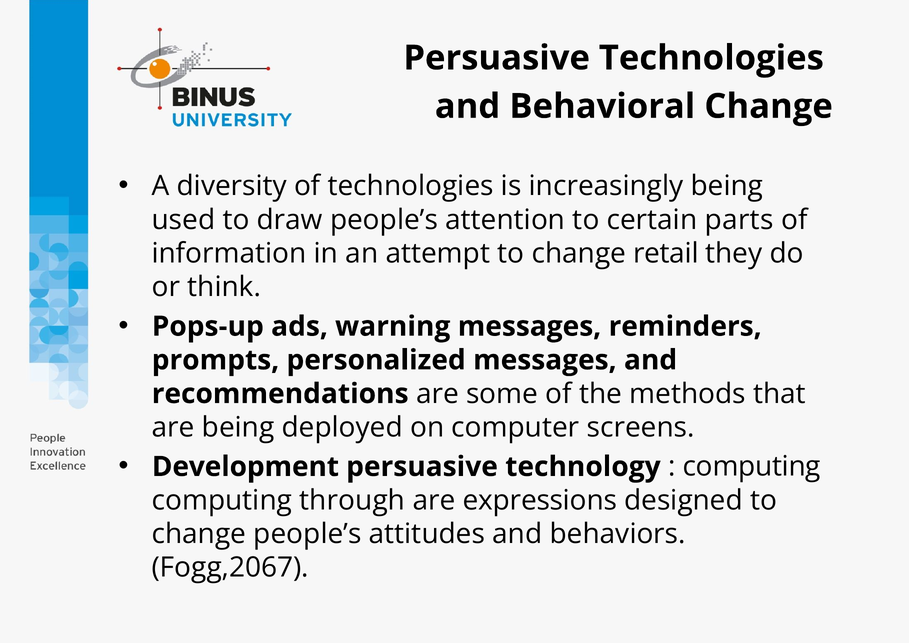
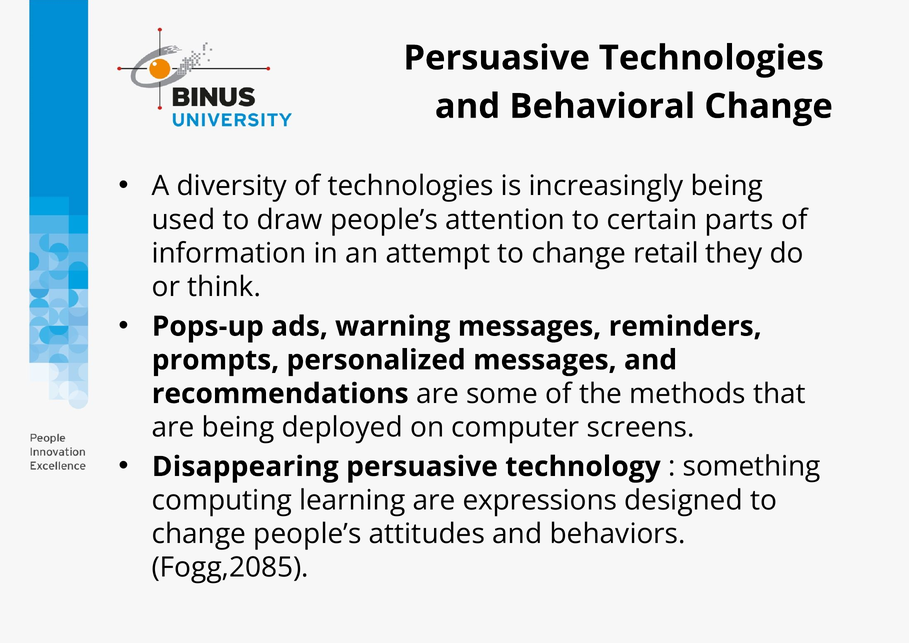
Development: Development -> Disappearing
computing at (752, 467): computing -> something
through: through -> learning
Fogg,2067: Fogg,2067 -> Fogg,2085
